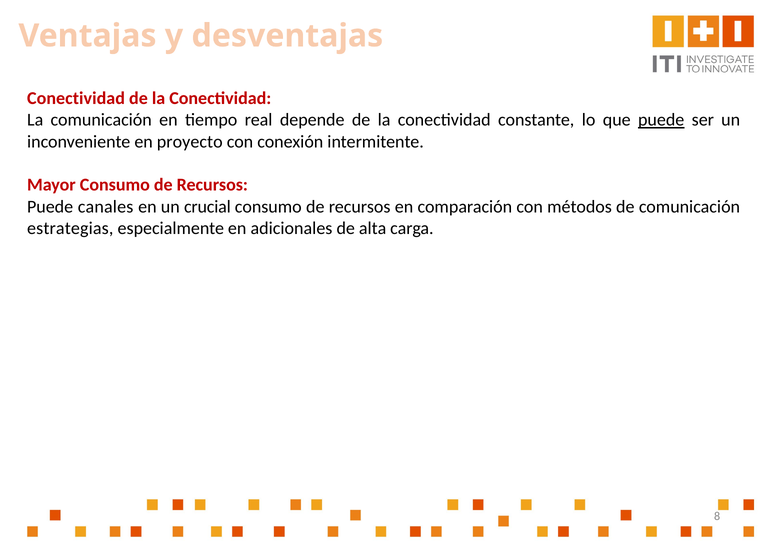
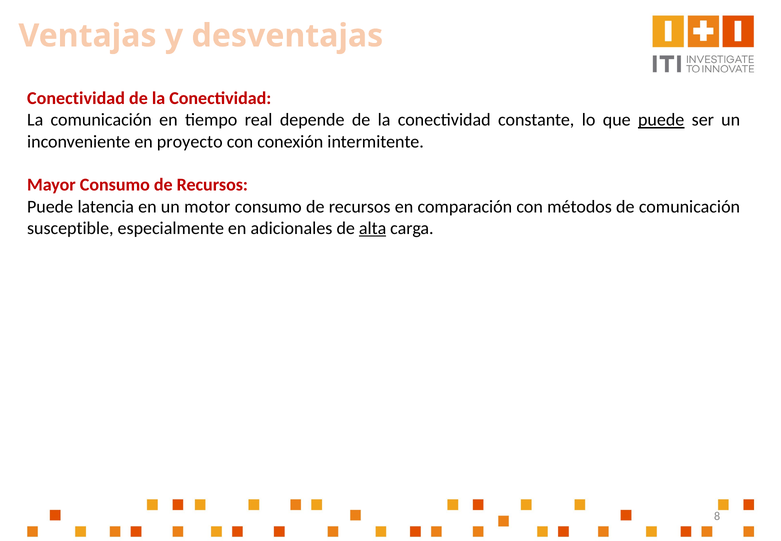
canales: canales -> latencia
crucial: crucial -> motor
estrategias: estrategias -> susceptible
alta underline: none -> present
